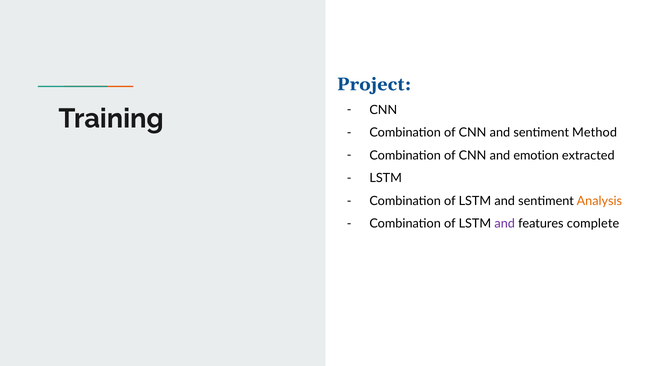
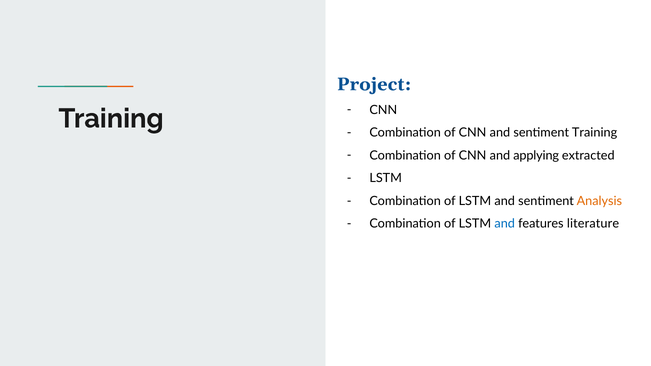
sentiment Method: Method -> Training
emotion: emotion -> applying
and at (505, 224) colour: purple -> blue
complete: complete -> literature
